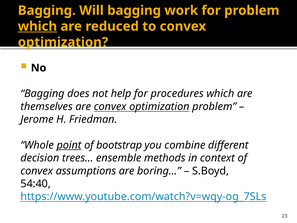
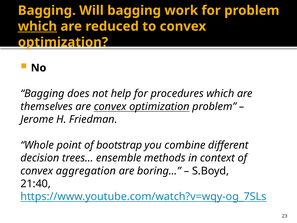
point underline: present -> none
assumptions: assumptions -> aggregation
54:40: 54:40 -> 21:40
